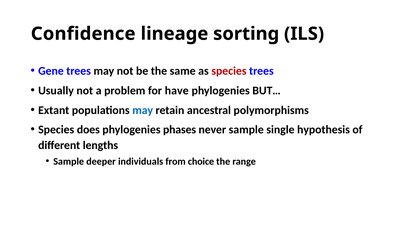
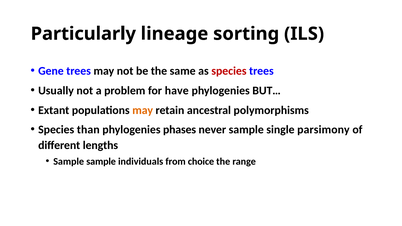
Confidence: Confidence -> Particularly
may at (143, 110) colour: blue -> orange
does: does -> than
hypothesis: hypothesis -> parsimony
Sample deeper: deeper -> sample
